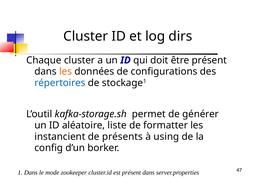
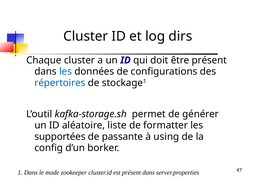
les at (66, 71) colour: orange -> blue
instancient: instancient -> supportées
présents: présents -> passante
